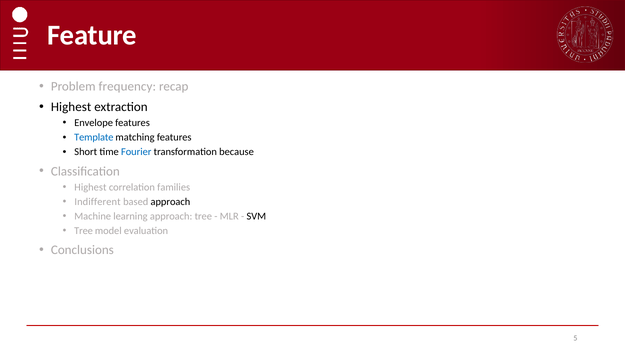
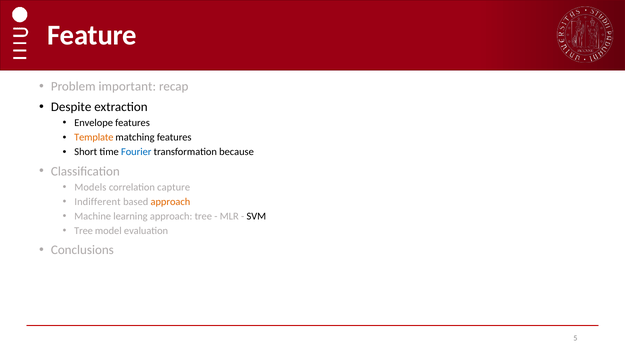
frequency: frequency -> important
Highest at (71, 107): Highest -> Despite
Template colour: blue -> orange
Highest at (90, 187): Highest -> Models
families: families -> capture
approach at (170, 201) colour: black -> orange
